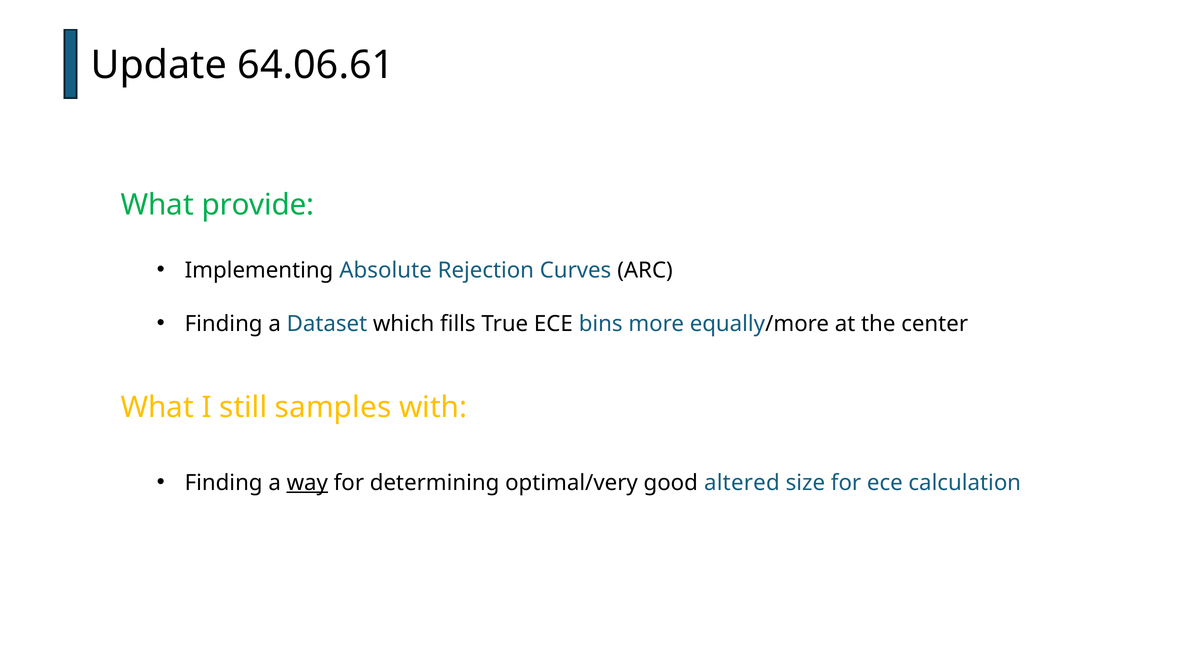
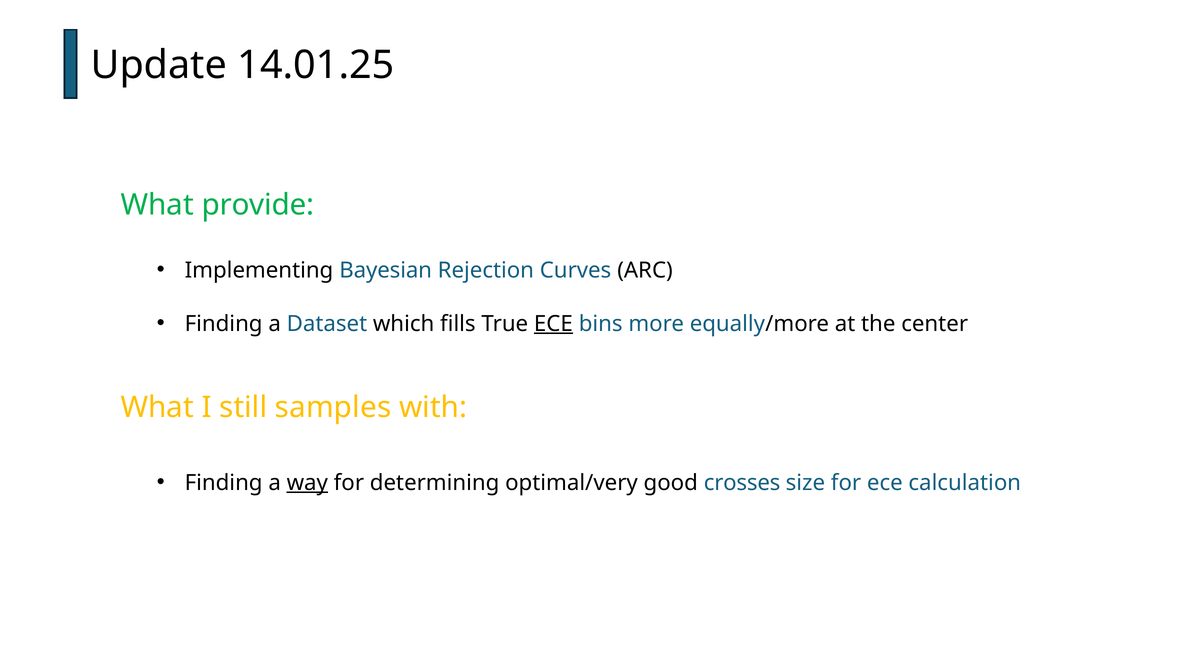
64.06.61: 64.06.61 -> 14.01.25
Absolute: Absolute -> Bayesian
ECE at (553, 324) underline: none -> present
altered: altered -> crosses
